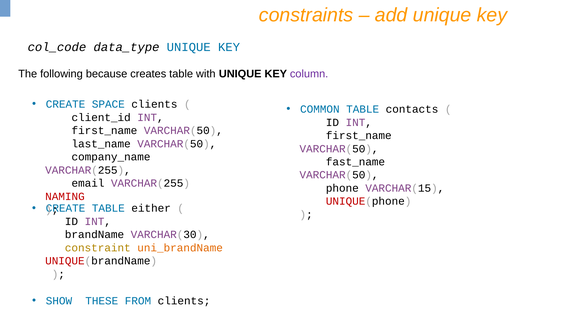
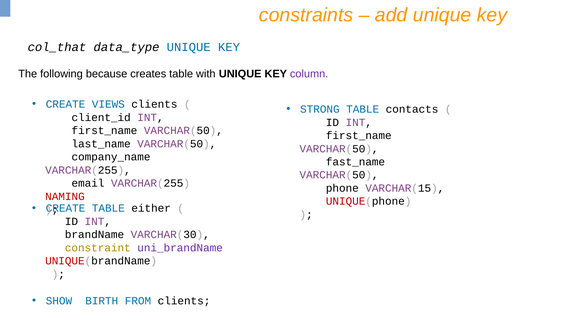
col_code: col_code -> col_that
SPACE: SPACE -> VIEWS
COMMON: COMMON -> STRONG
uni_brandName colour: orange -> purple
THESE: THESE -> BIRTH
